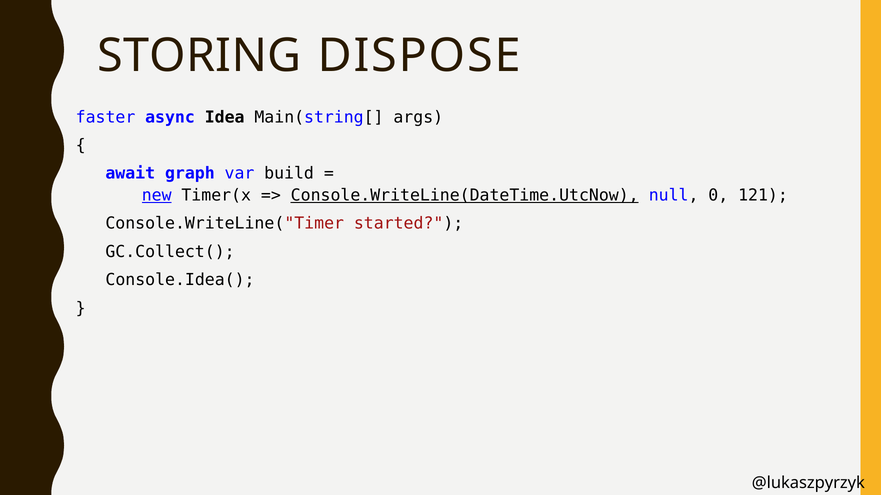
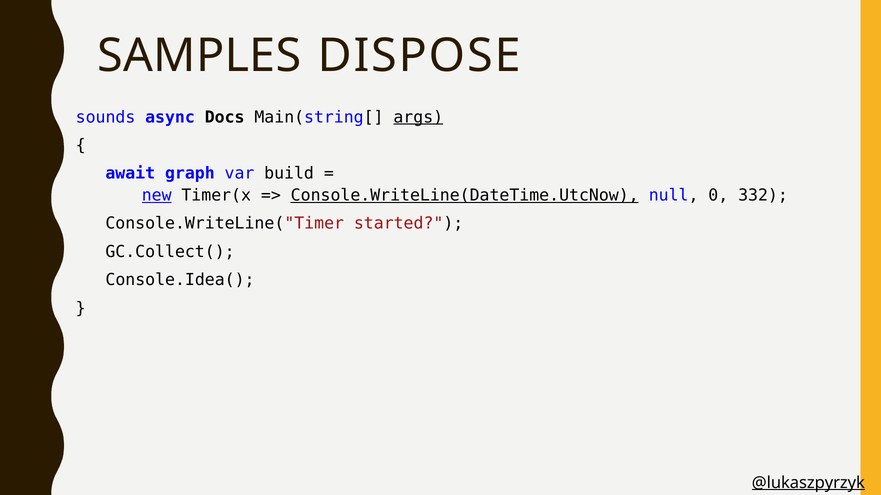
STORING: STORING -> SAMPLES
faster: faster -> sounds
Idea: Idea -> Docs
args underline: none -> present
121: 121 -> 332
@lukaszpyrzyk underline: none -> present
